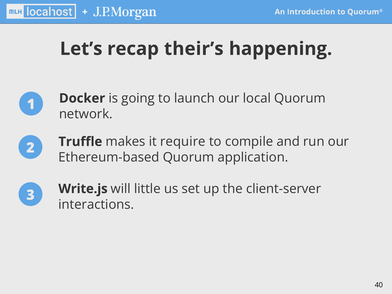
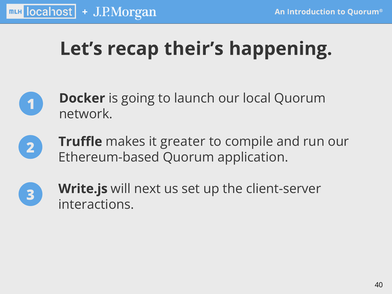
require: require -> greater
little: little -> next
